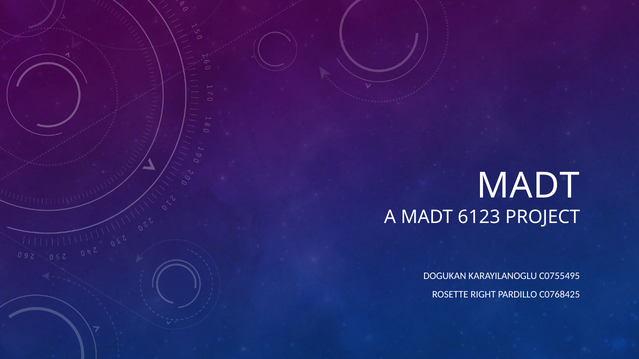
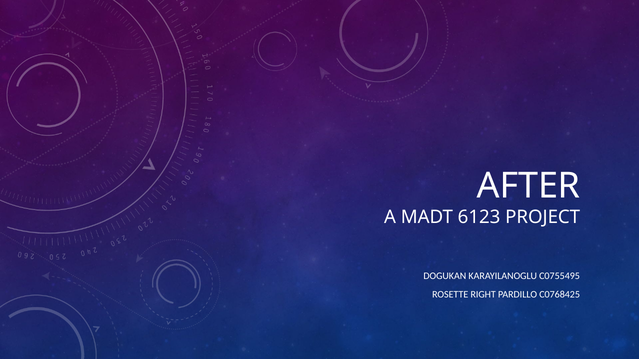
MADT at (528, 186): MADT -> AFTER
